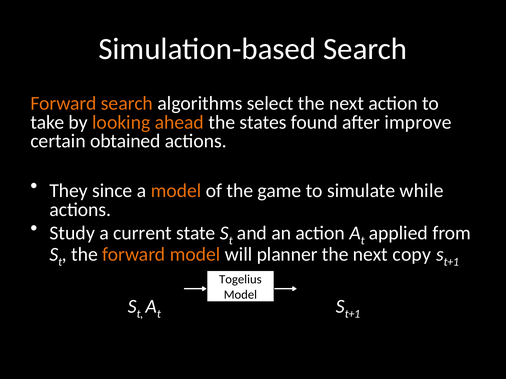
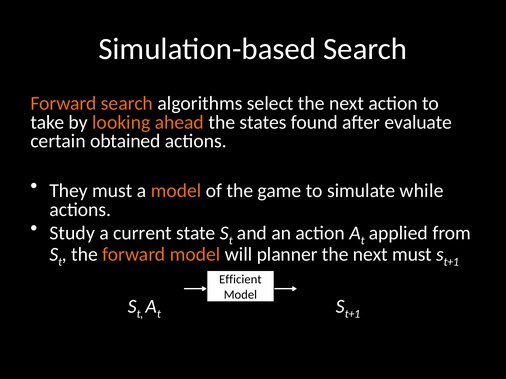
improve: improve -> evaluate
They since: since -> must
next copy: copy -> must
Togelius: Togelius -> Efficient
